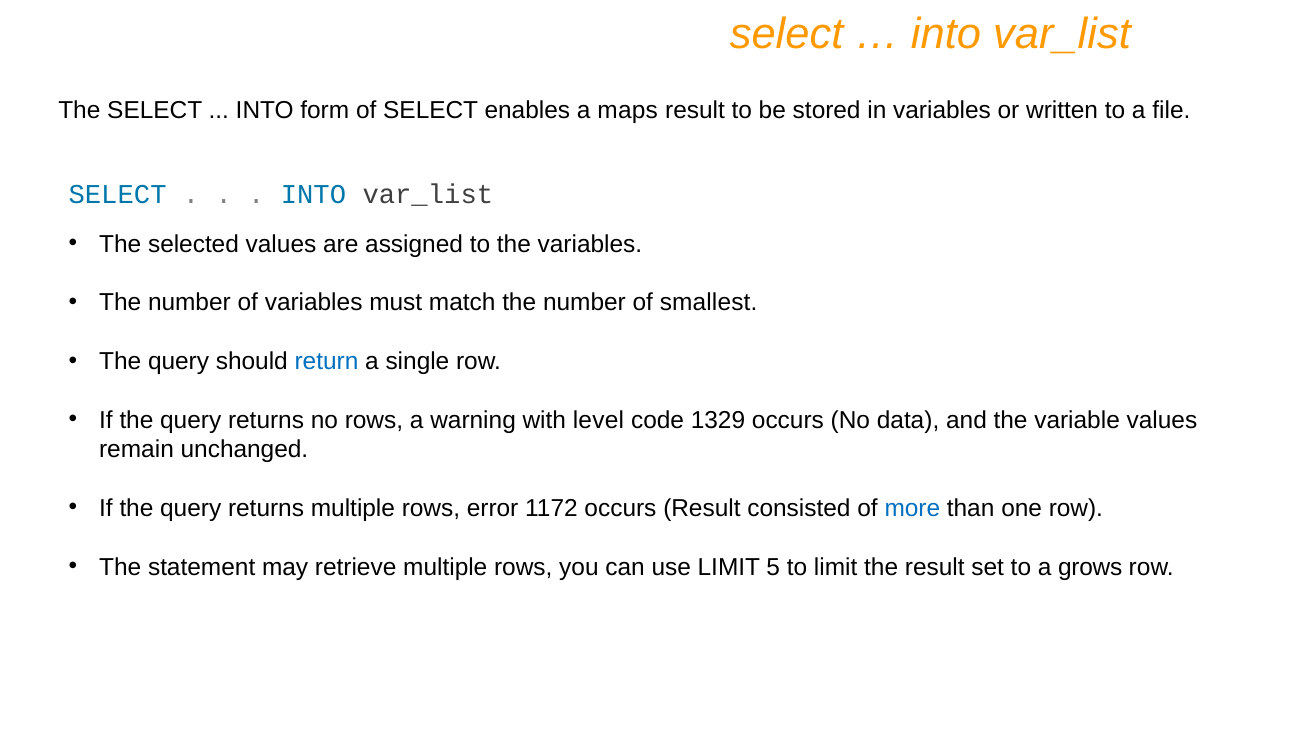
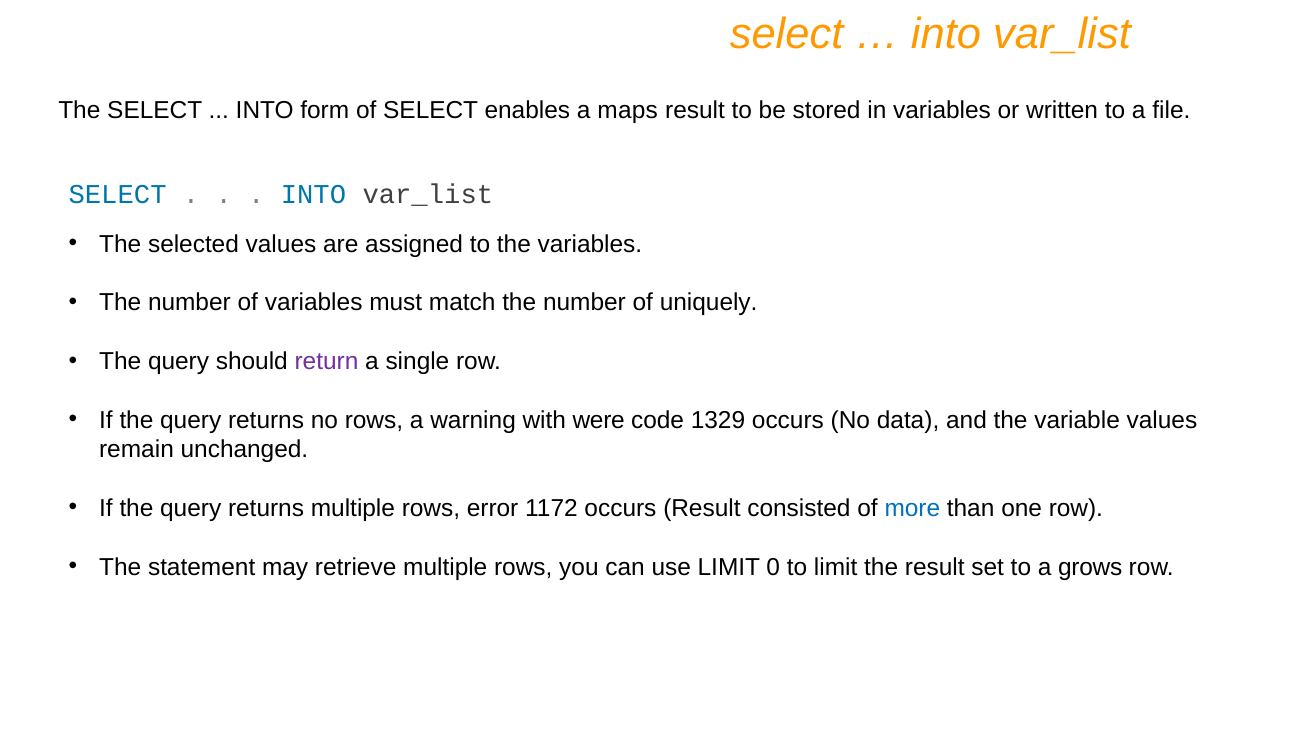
smallest: smallest -> uniquely
return colour: blue -> purple
level: level -> were
5: 5 -> 0
